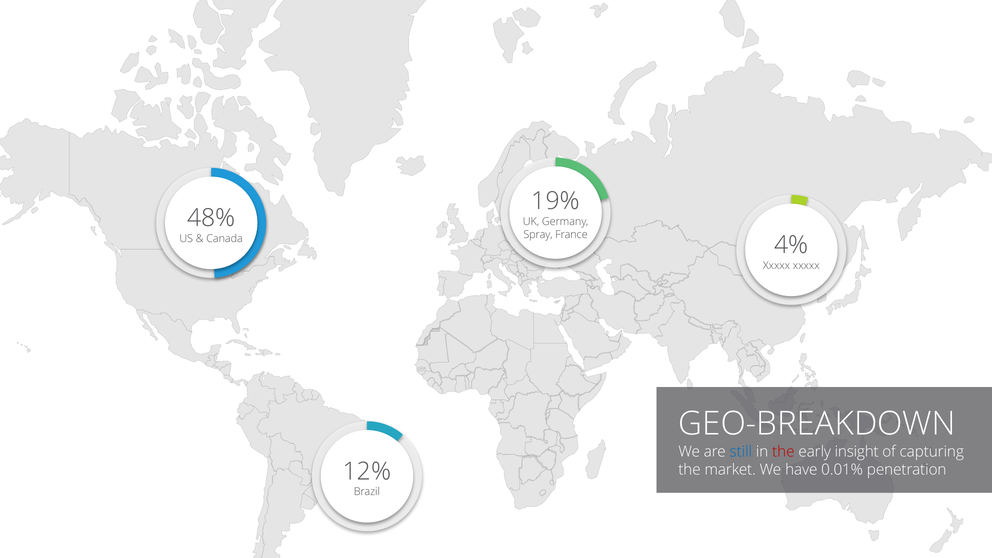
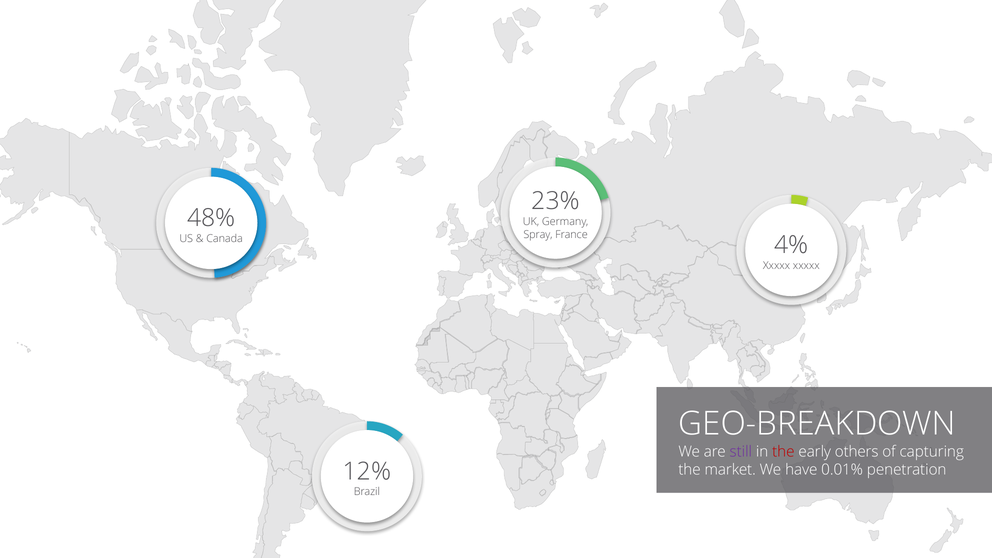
19%: 19% -> 23%
still colour: blue -> purple
insight: insight -> others
